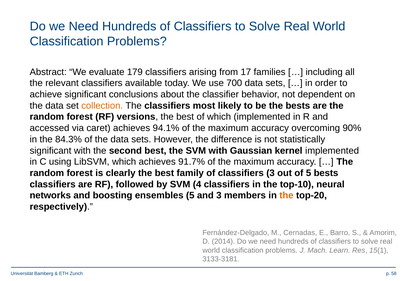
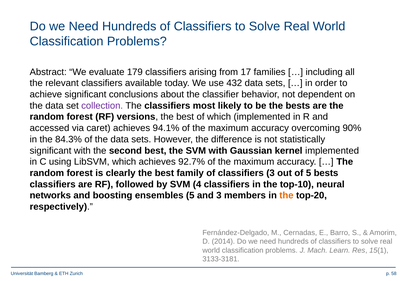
700: 700 -> 432
collection colour: orange -> purple
91.7%: 91.7% -> 92.7%
